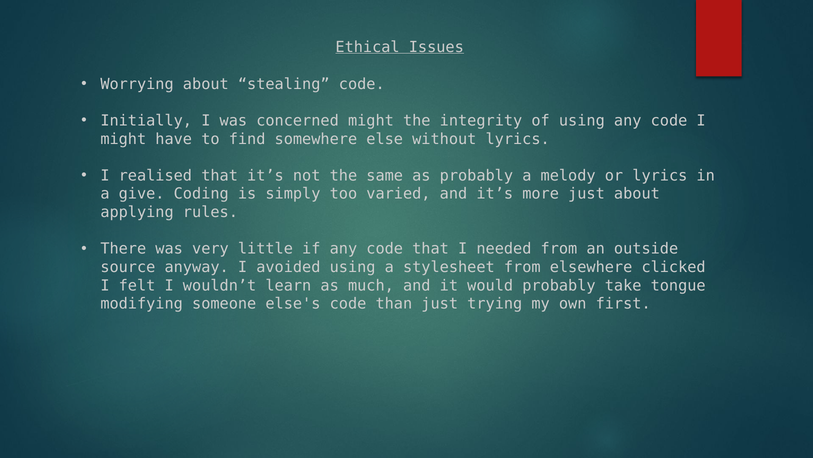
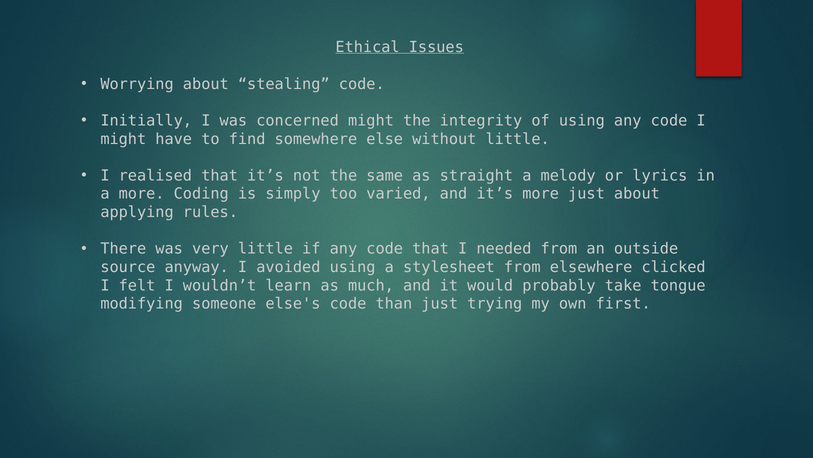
without lyrics: lyrics -> little
as probably: probably -> straight
a give: give -> more
